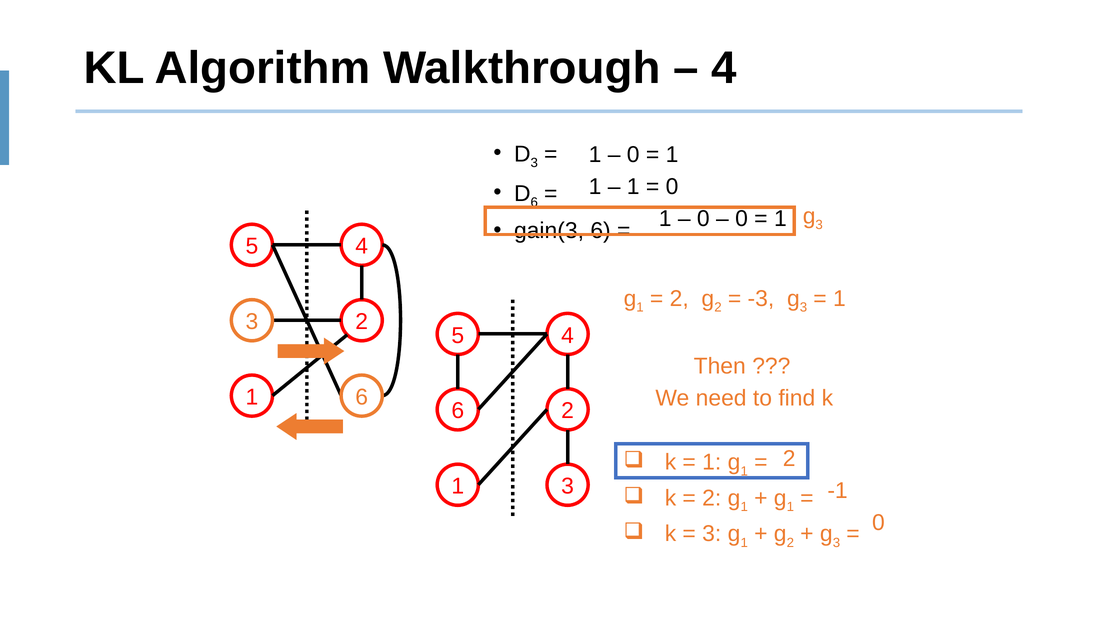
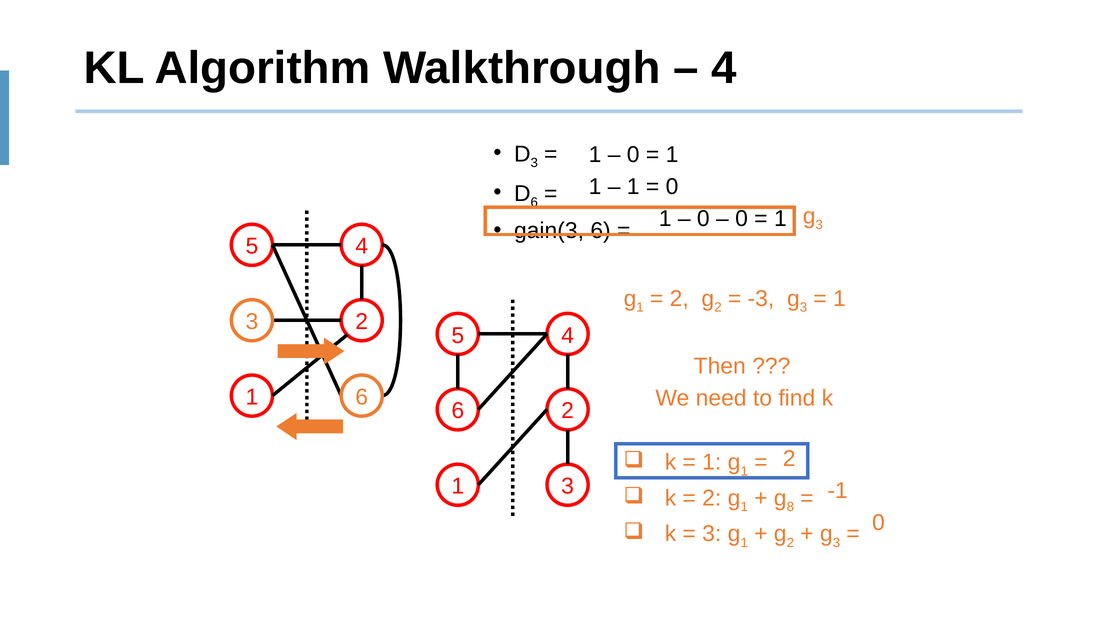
1 at (790, 507): 1 -> 8
